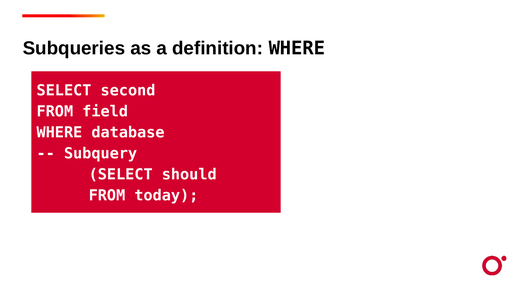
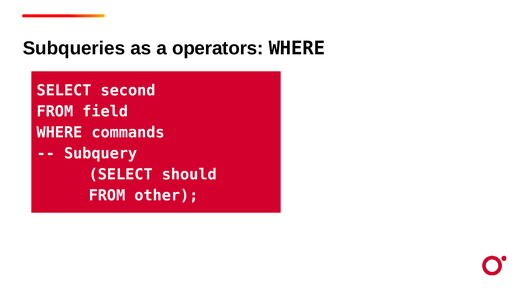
definition: definition -> operators
database: database -> commands
today: today -> other
